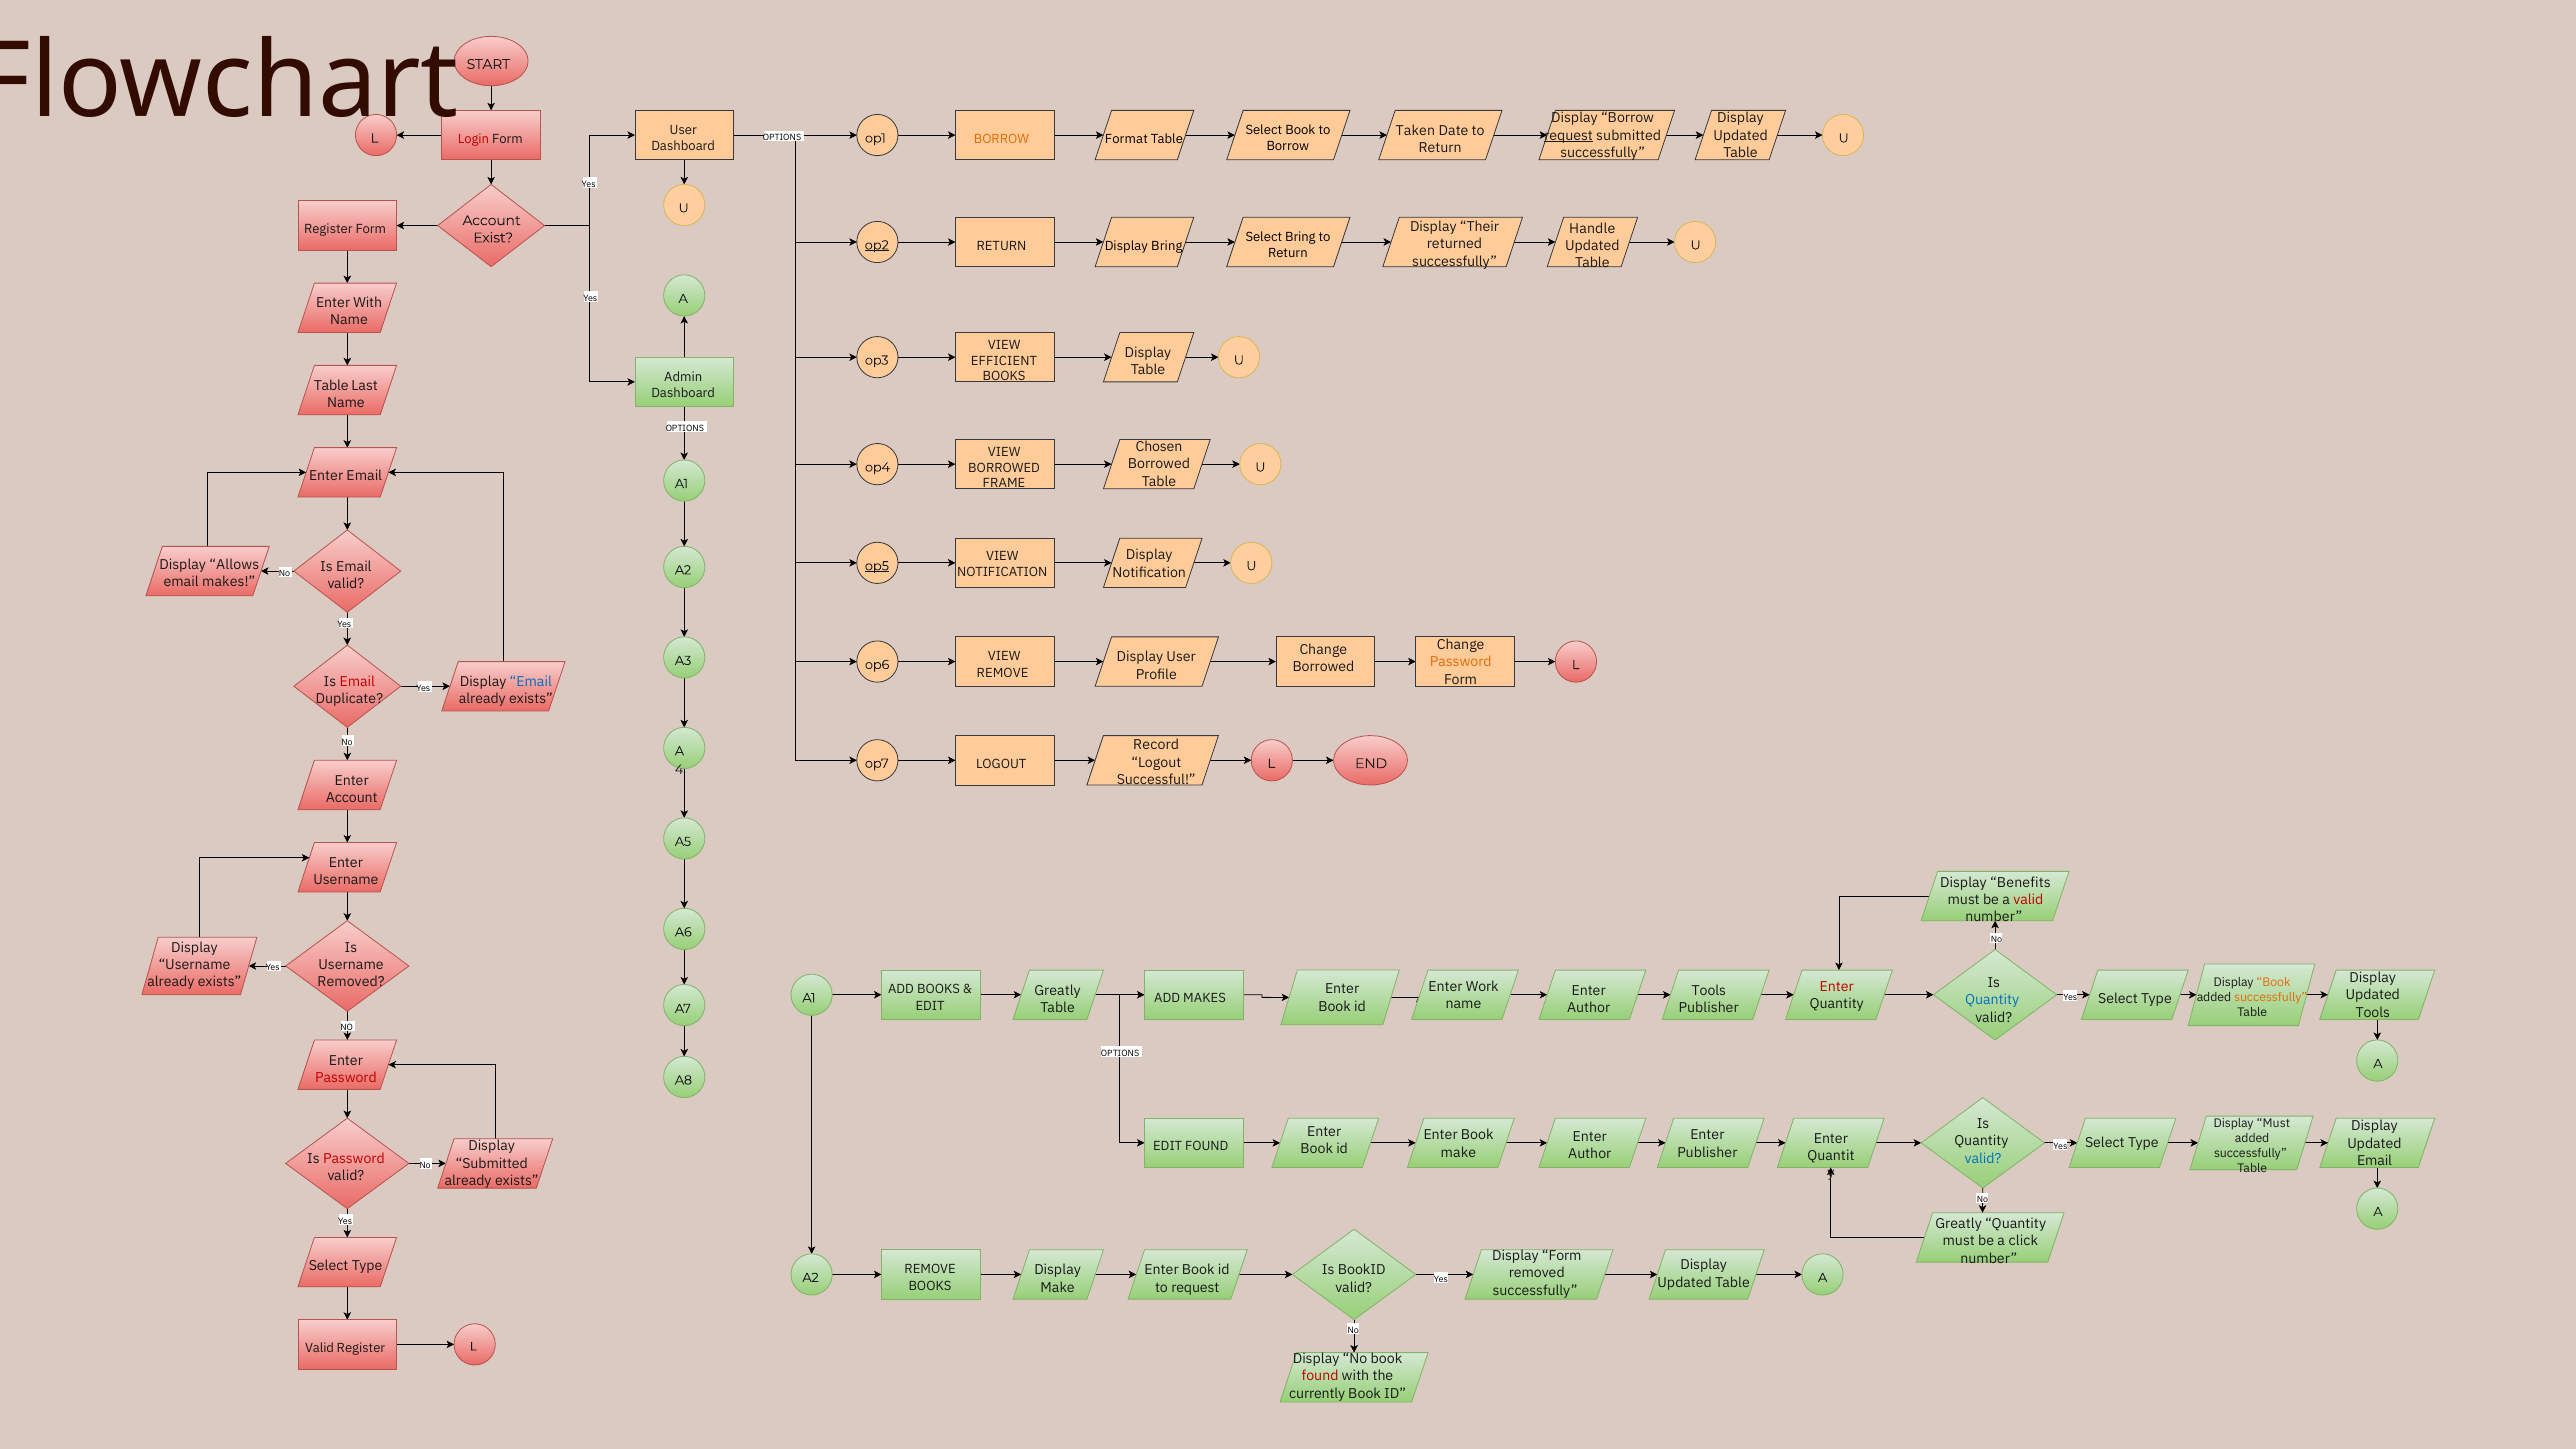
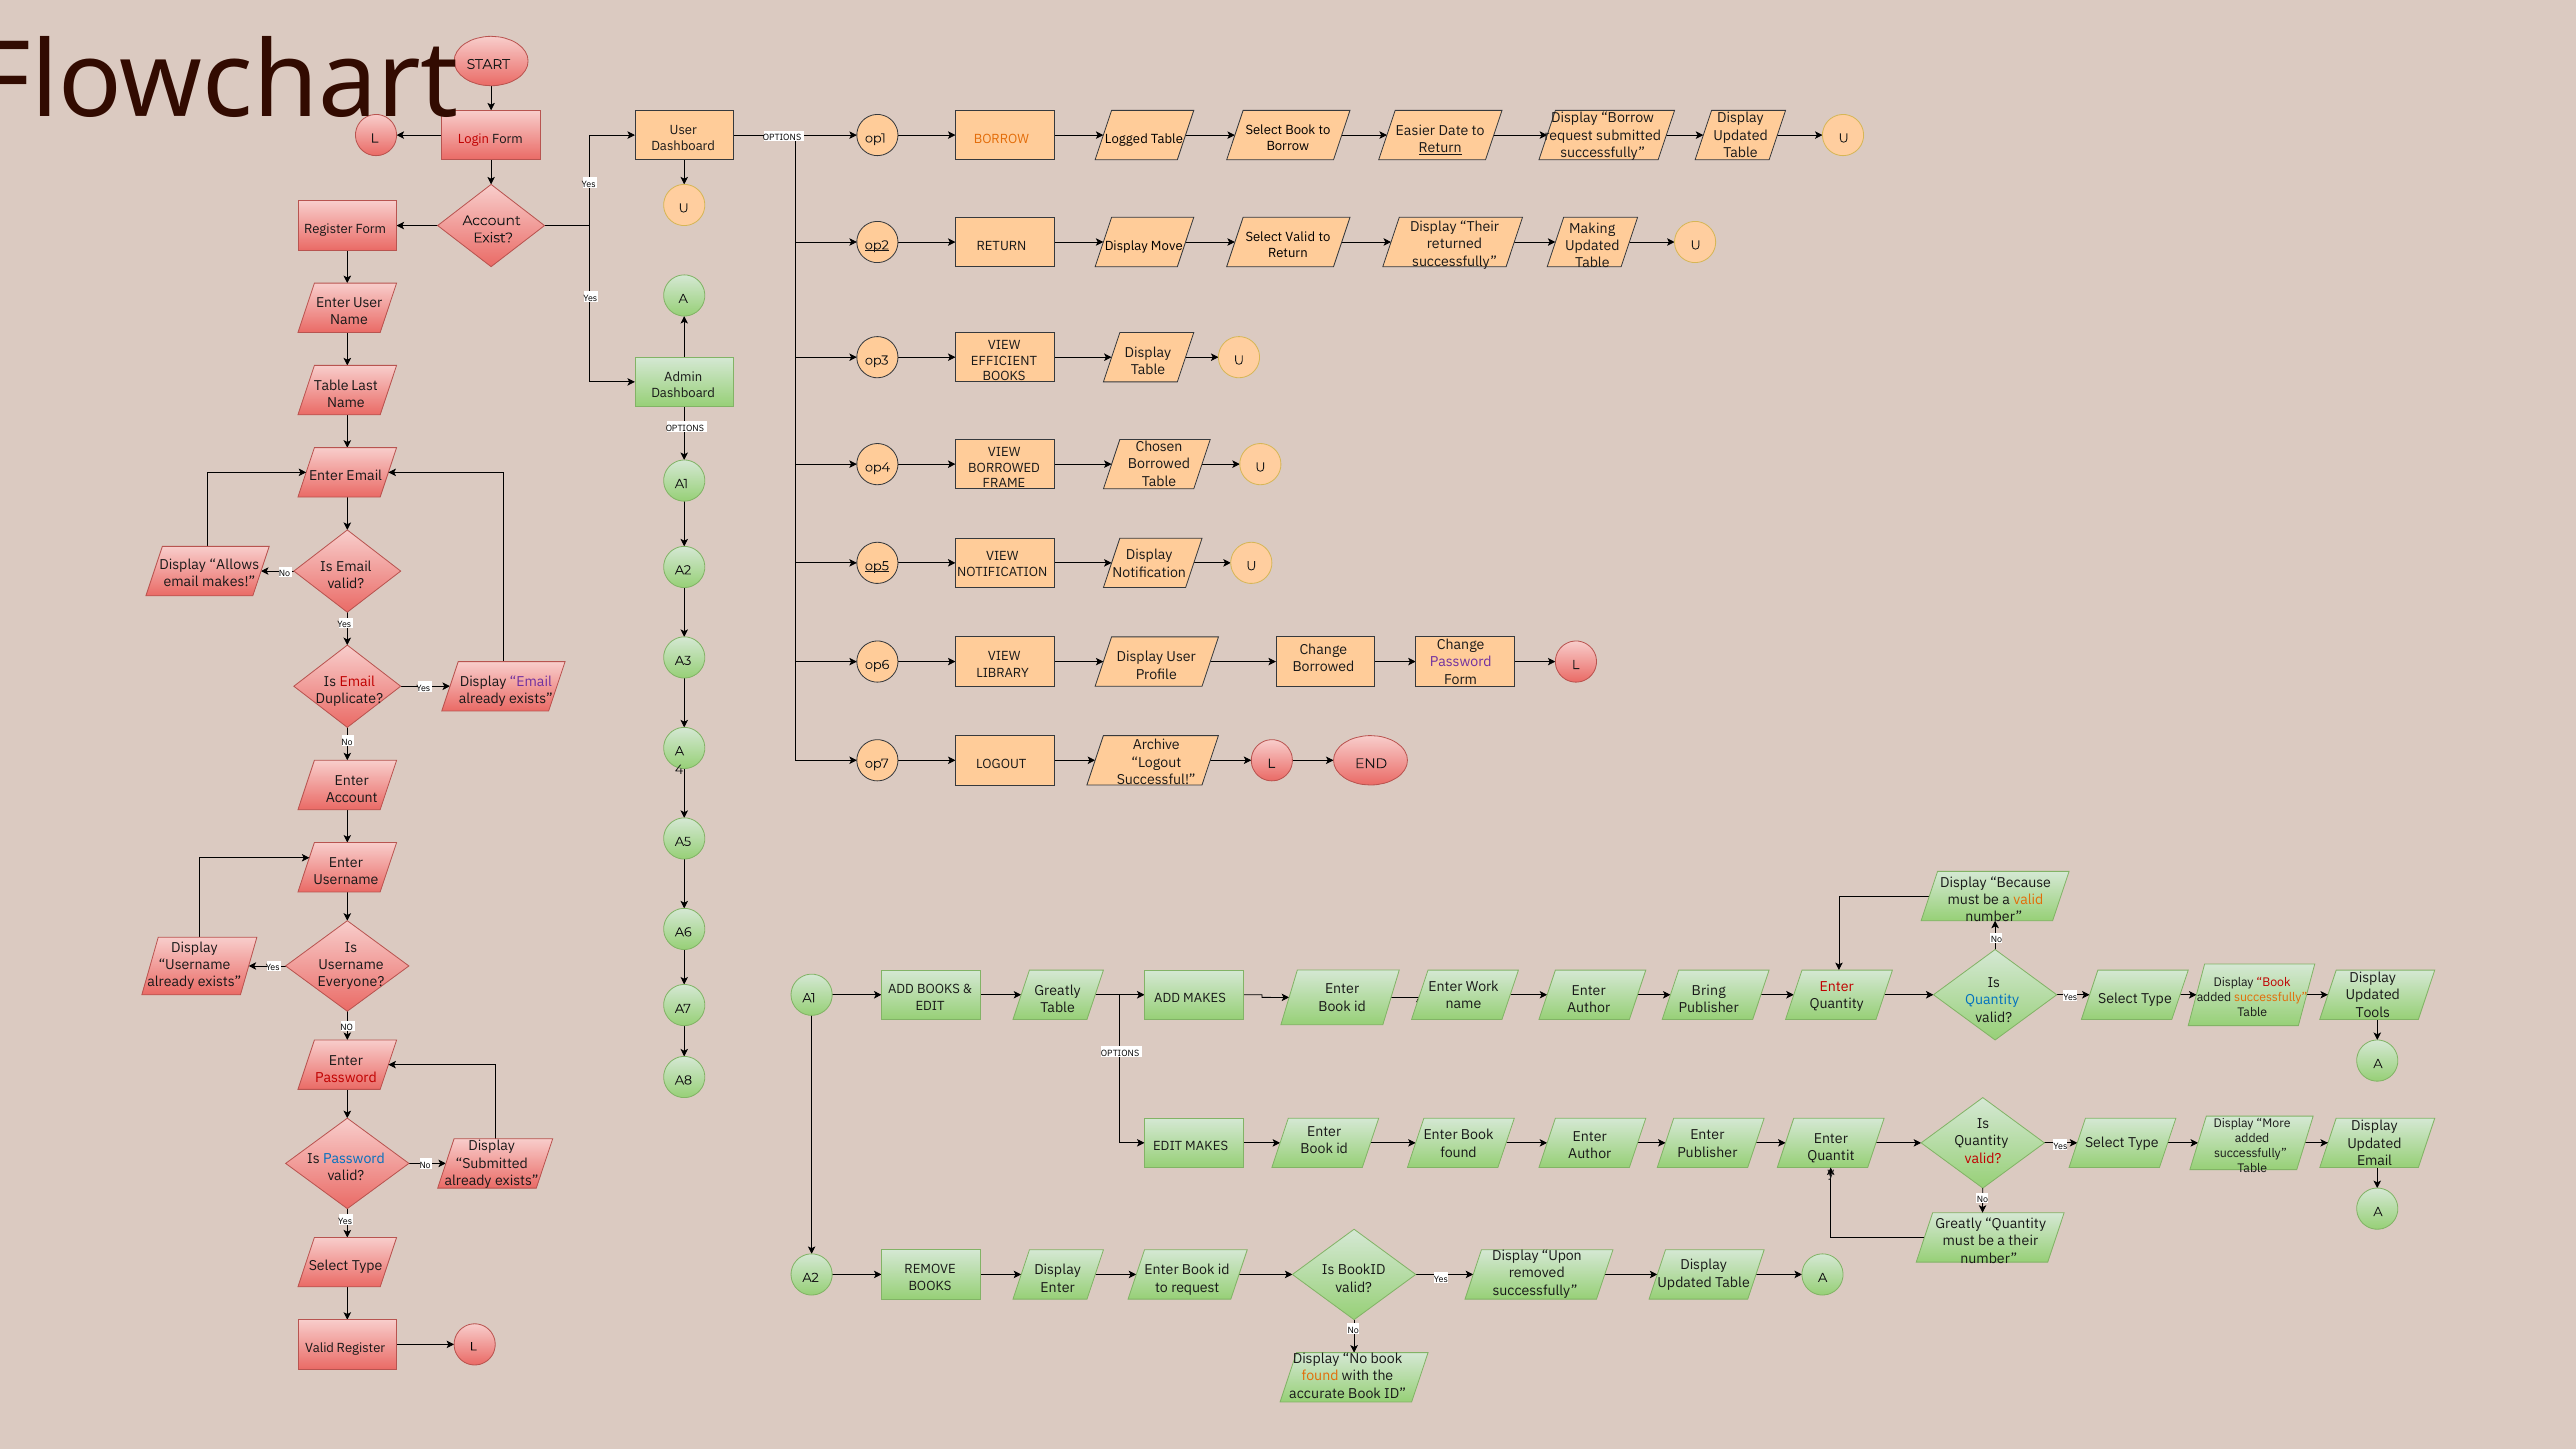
Taken: Taken -> Easier
request at (1569, 135) underline: present -> none
Format: Format -> Logged
Return at (1440, 148) underline: none -> present
Handle: Handle -> Making
Select Bring: Bring -> Valid
Display Bring: Bring -> Move
Enter With: With -> User
Password at (1461, 662) colour: orange -> purple
REMOVE at (1003, 673): REMOVE -> LIBRARY
Email at (531, 682) colour: blue -> purple
Record: Record -> Archive
Benefits: Benefits -> Because
valid at (2028, 900) colour: red -> orange
Removed at (351, 982): Removed -> Everyone
Book at (2274, 983) colour: orange -> red
Tools at (1709, 990): Tools -> Bring
Display Must: Must -> More
EDIT FOUND: FOUND -> MAKES
make at (1458, 1152): make -> found
valid at (1983, 1159) colour: blue -> red
Password at (354, 1159) colour: red -> blue
a click: click -> their
Display Form: Form -> Upon
Make at (1058, 1287): Make -> Enter
found at (1320, 1376) colour: red -> orange
currently: currently -> accurate
